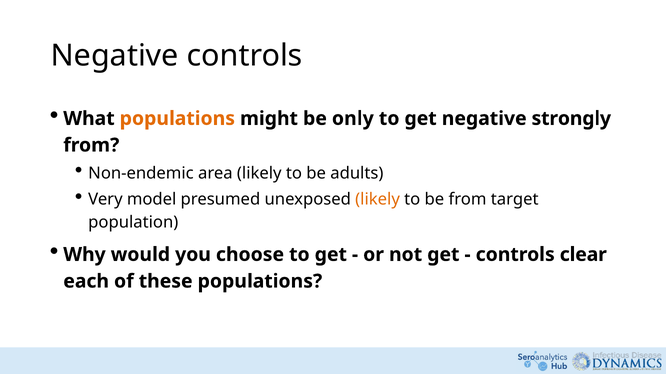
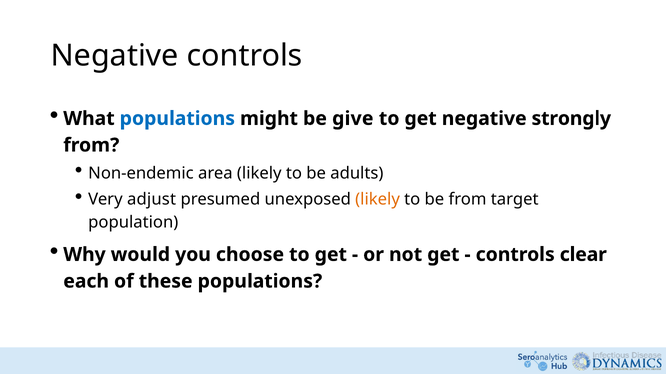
populations at (177, 119) colour: orange -> blue
only: only -> give
model: model -> adjust
